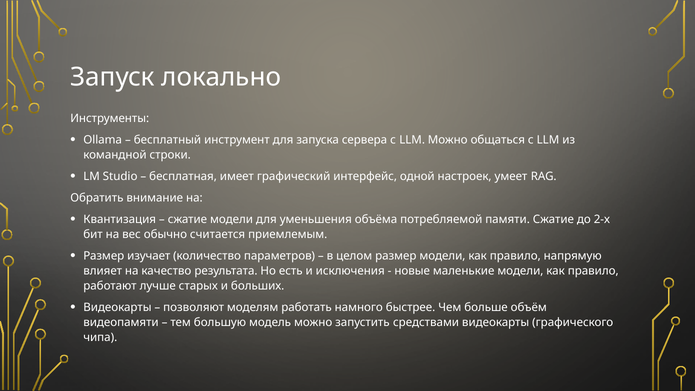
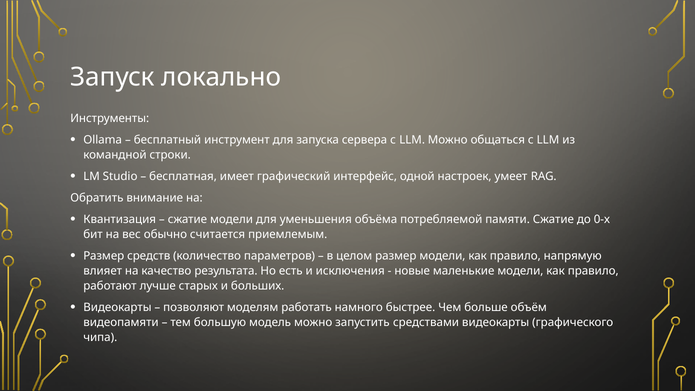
2-х: 2-х -> 0-х
изучает: изучает -> средств
